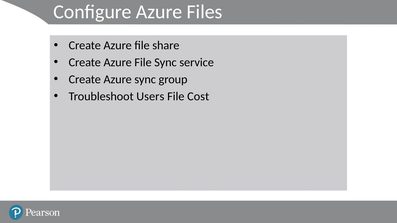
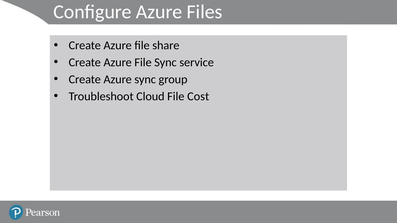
Users: Users -> Cloud
